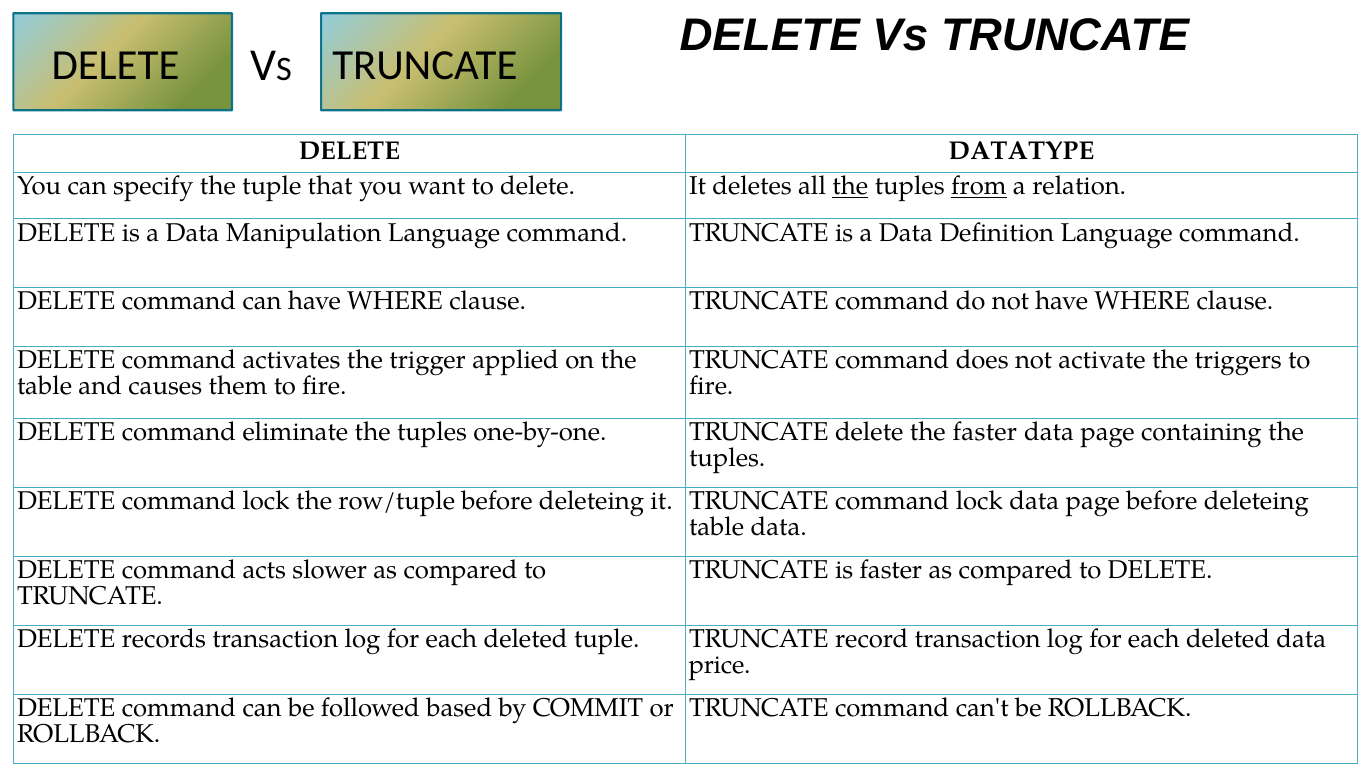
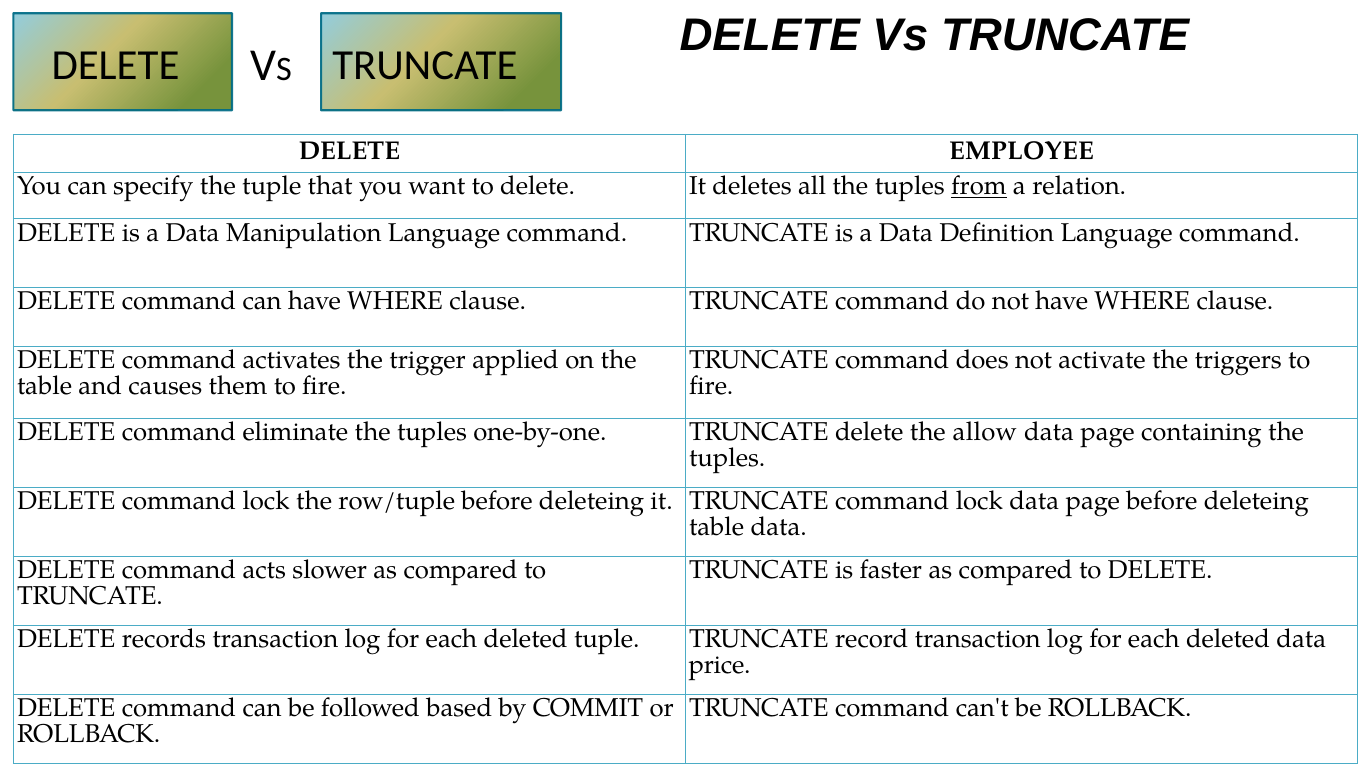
DATATYPE: DATATYPE -> EMPLOYEE
the at (850, 187) underline: present -> none
the faster: faster -> allow
